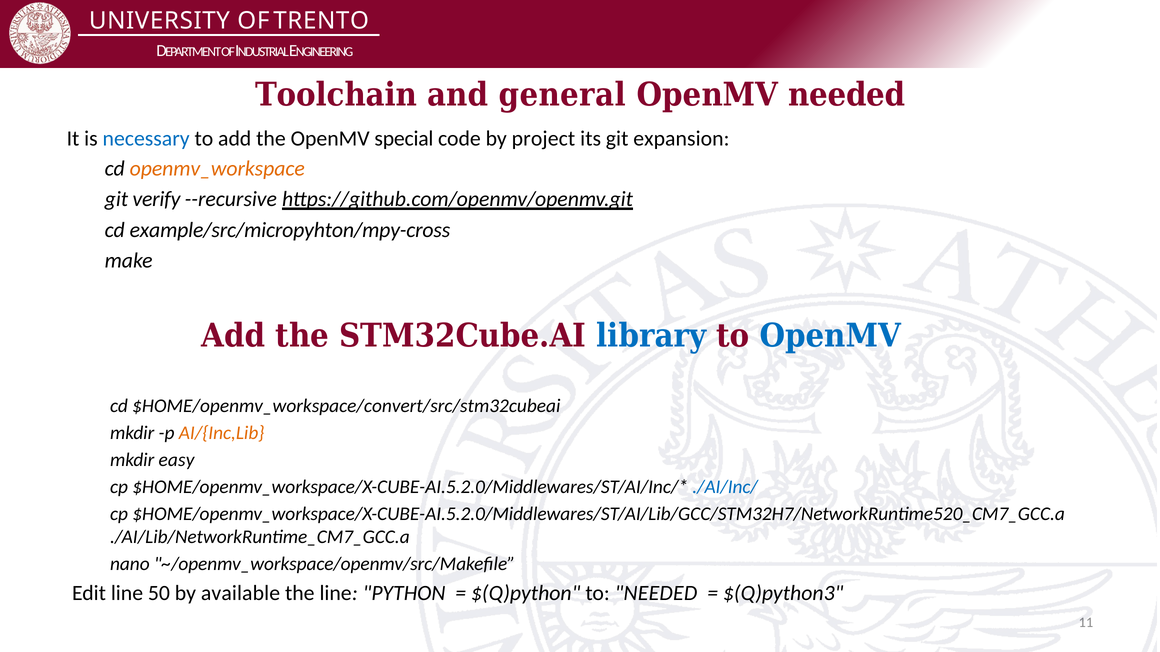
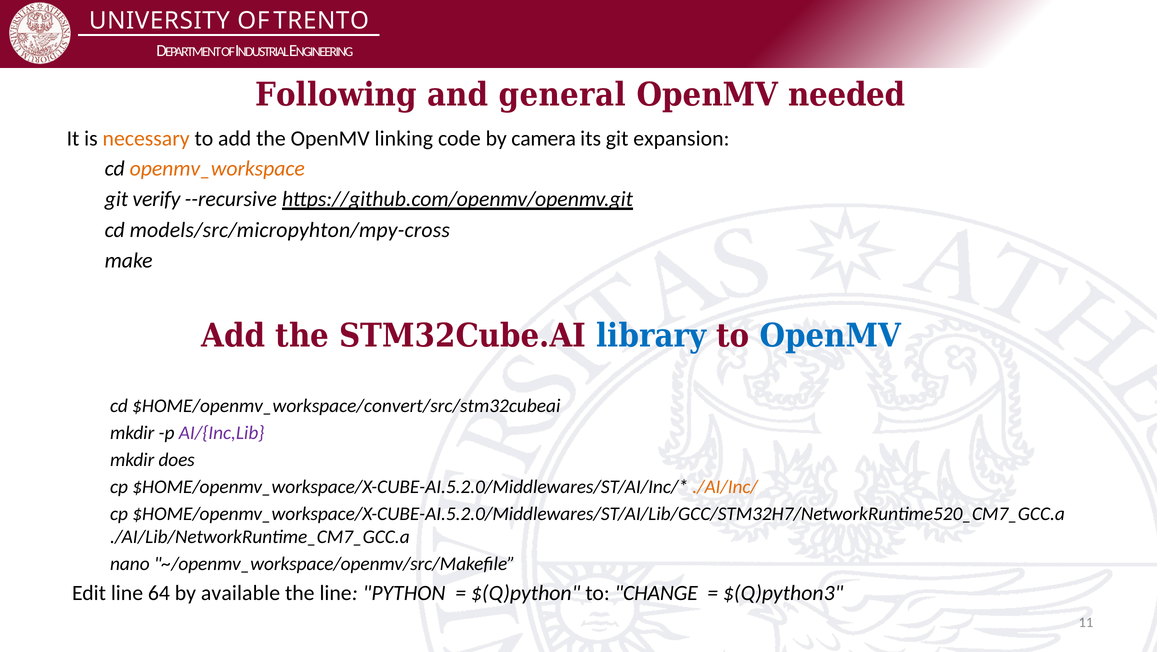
Toolchain: Toolchain -> Following
necessary colour: blue -> orange
special: special -> linking
project: project -> camera
example/src/micropyhton/mpy-cross: example/src/micropyhton/mpy-cross -> models/src/micropyhton/mpy-cross
AI/{Inc,Lib colour: orange -> purple
easy: easy -> does
./AI/Inc/ colour: blue -> orange
50: 50 -> 64
to NEEDED: NEEDED -> CHANGE
